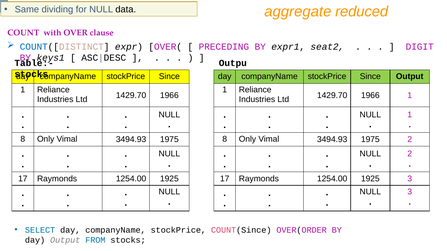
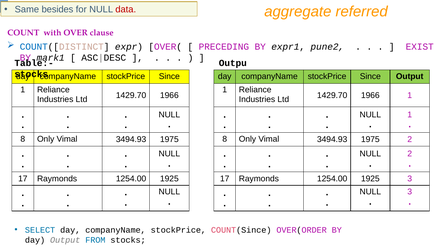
dividing: dividing -> besides
data colour: black -> red
reduced: reduced -> referred
seat2: seat2 -> pune2
DIGIT: DIGIT -> EXIST
keys1: keys1 -> mark1
